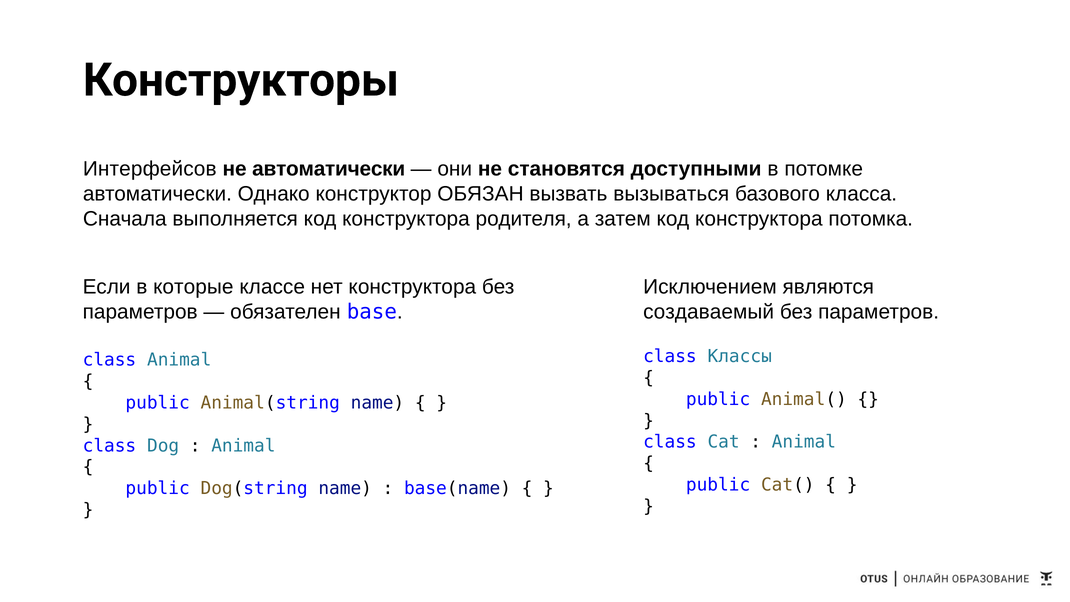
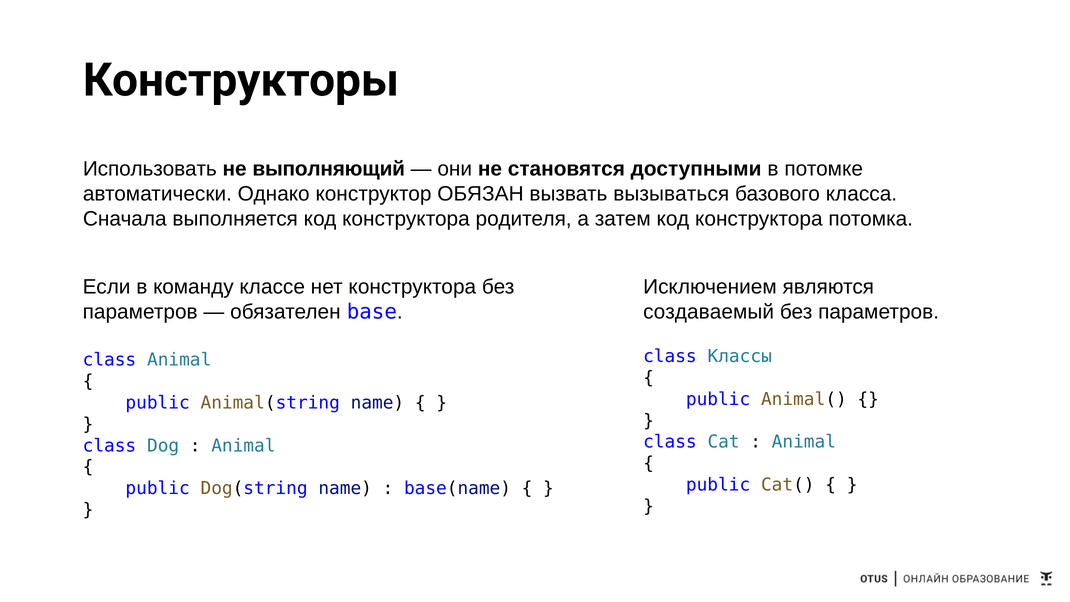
Интерфейсов: Интерфейсов -> Использовать
не автоматически: автоматически -> выполняющий
которые: которые -> команду
